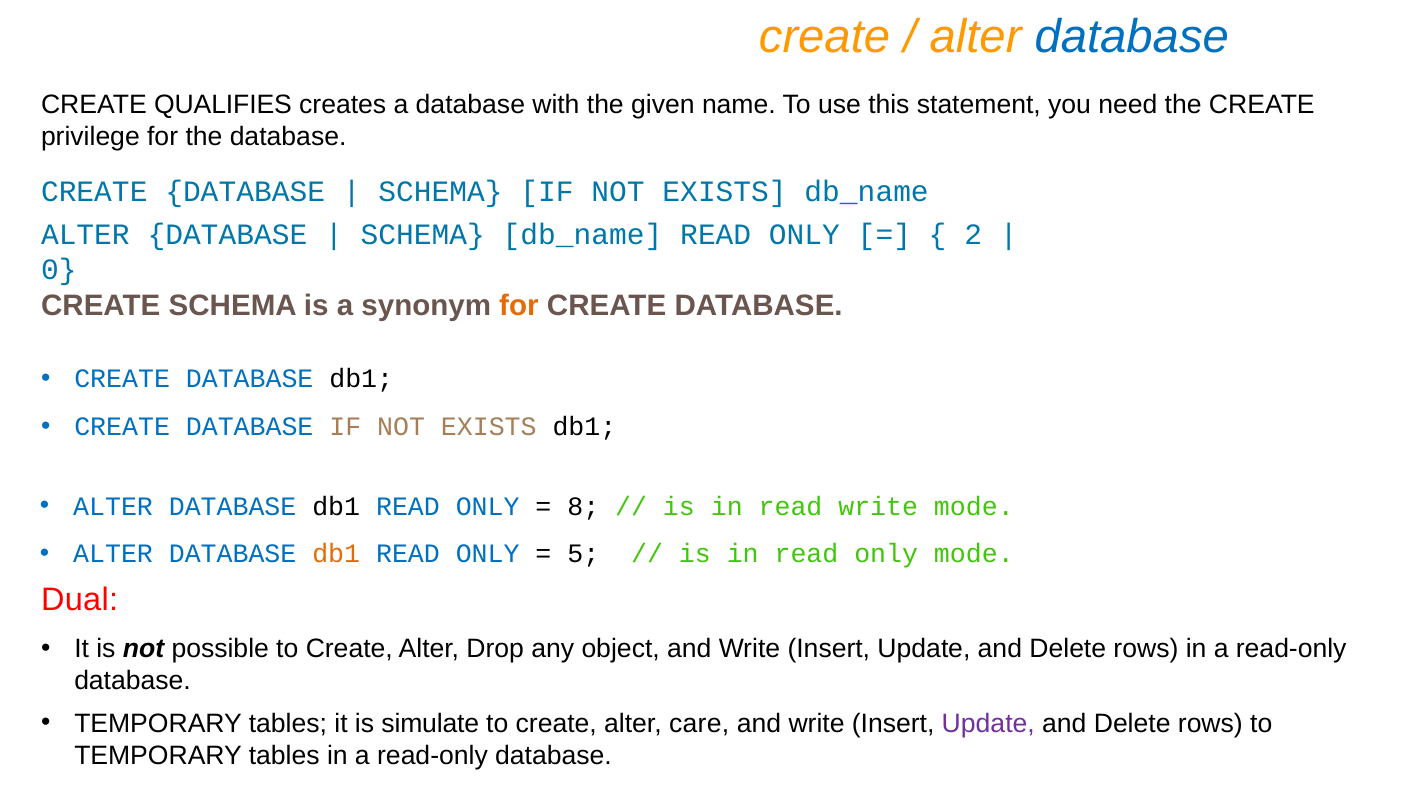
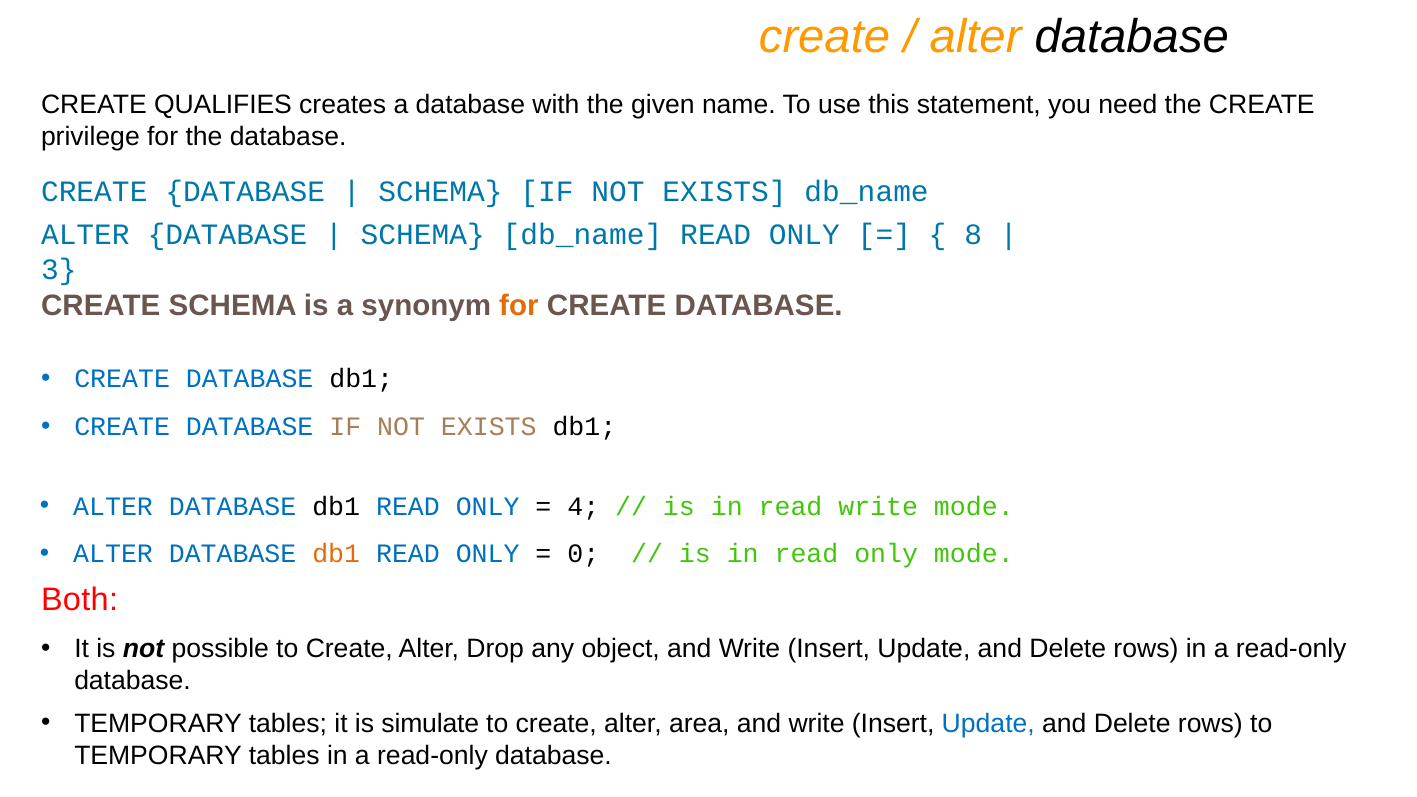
database at (1132, 37) colour: blue -> black
2: 2 -> 8
0: 0 -> 3
8: 8 -> 4
5: 5 -> 0
Dual: Dual -> Both
care: care -> area
Update at (988, 724) colour: purple -> blue
